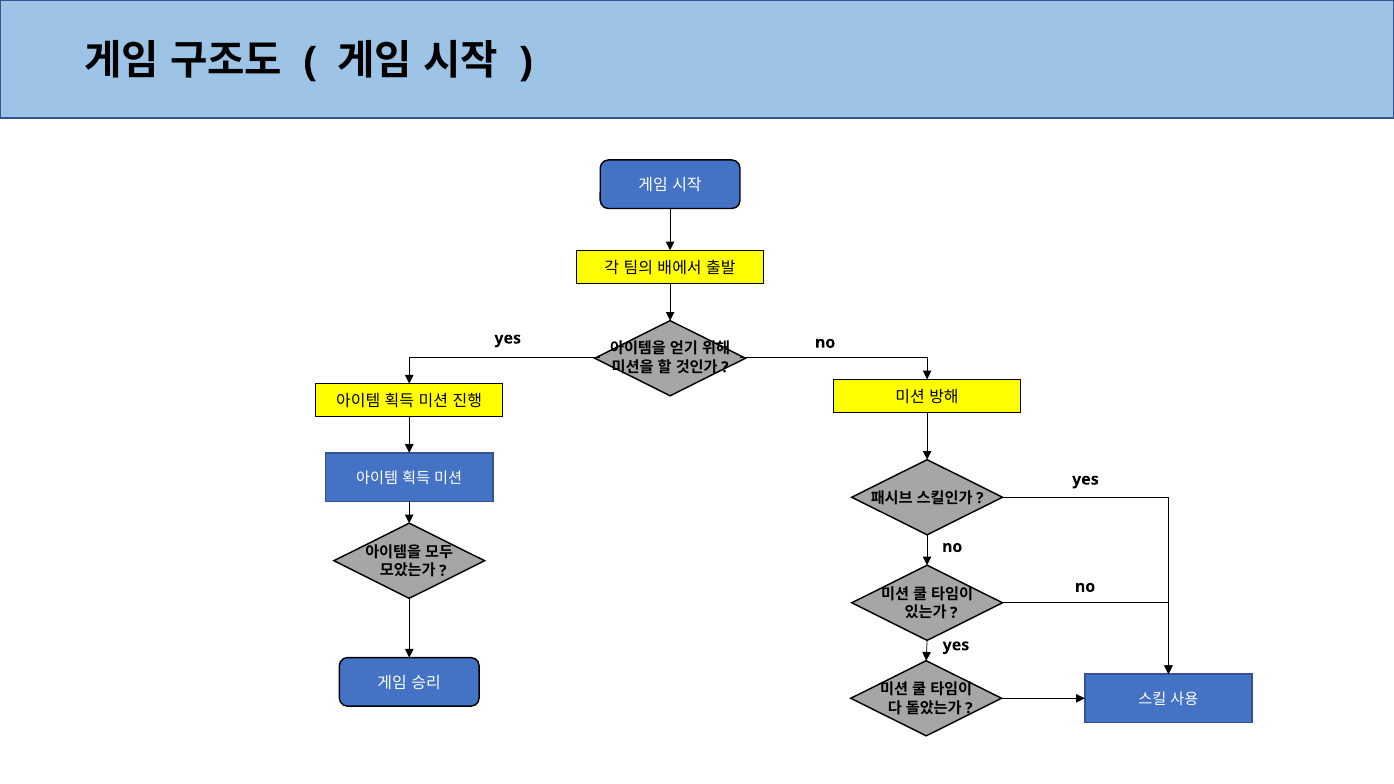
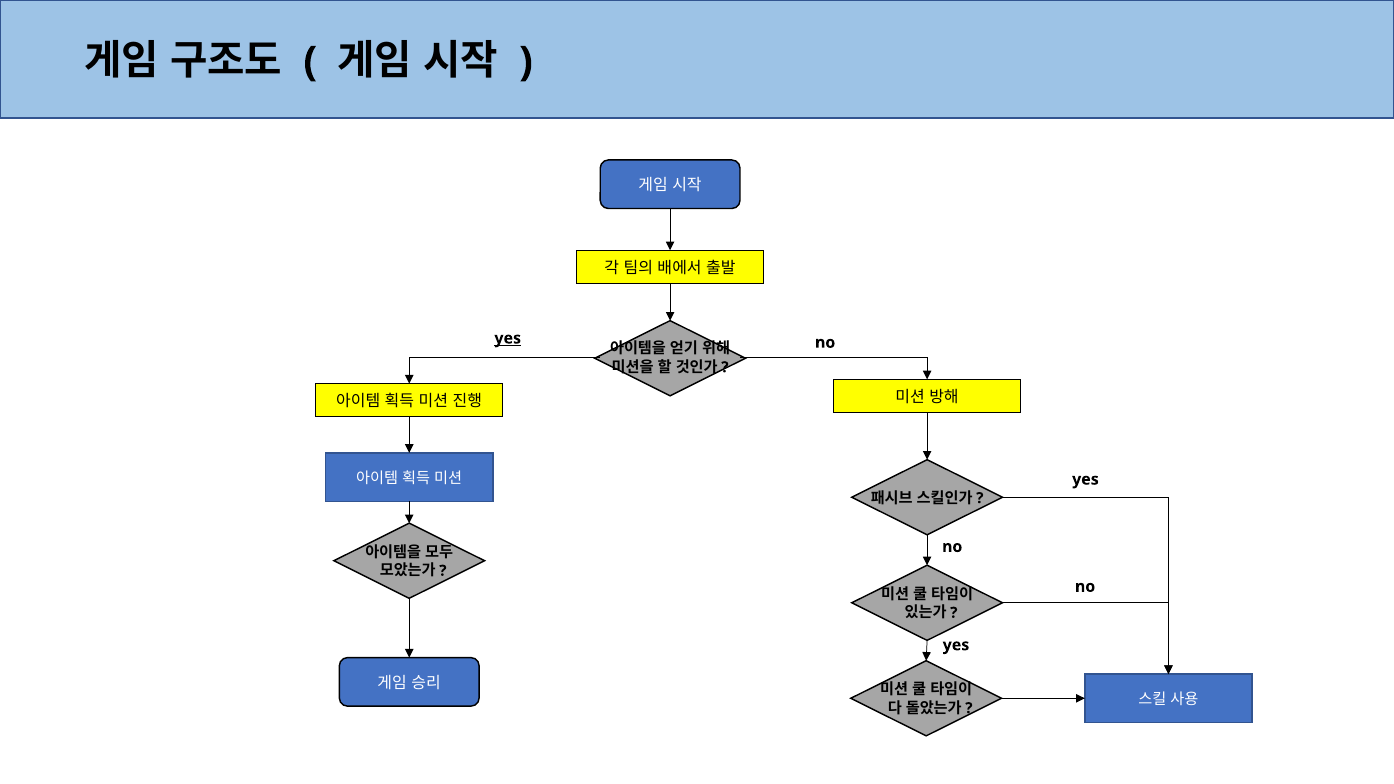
yes at (508, 338) underline: none -> present
